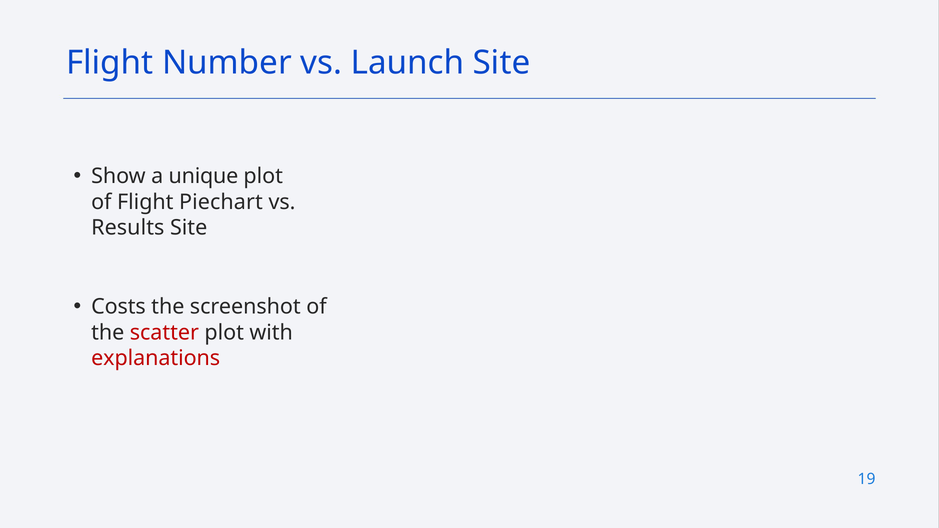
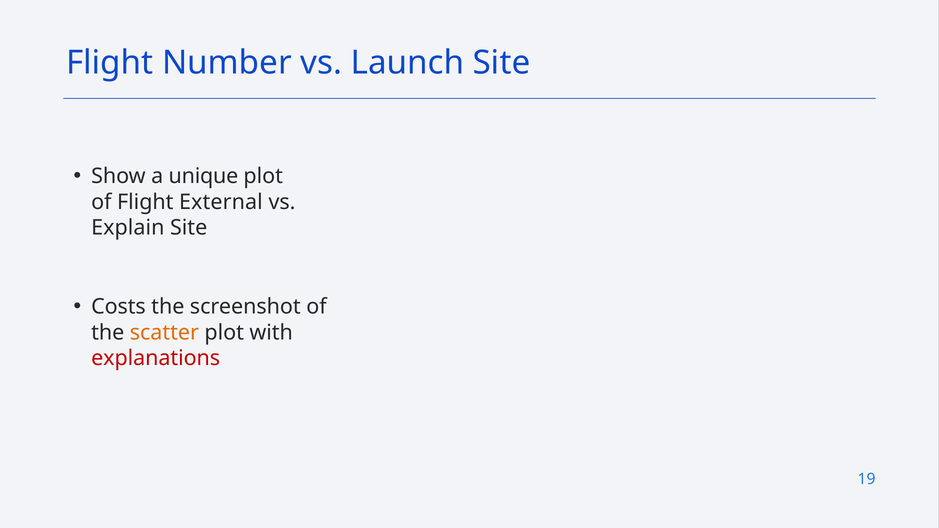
Piechart: Piechart -> External
Results: Results -> Explain
scatter colour: red -> orange
